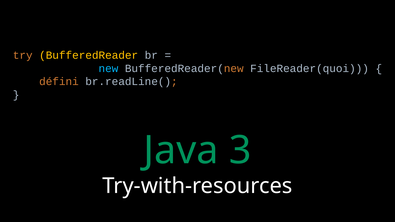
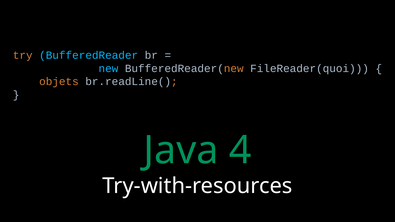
BufferedReader colour: yellow -> light blue
défini: défini -> objets
3: 3 -> 4
